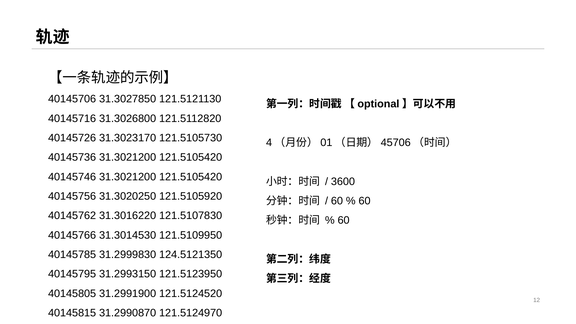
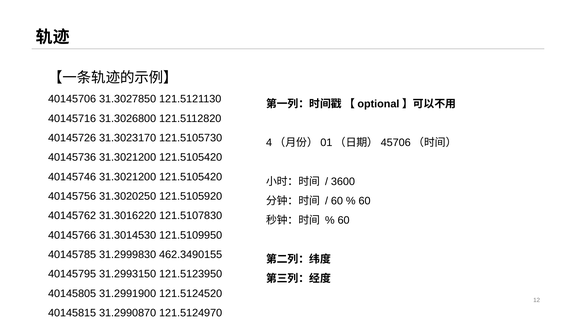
124.5121350: 124.5121350 -> 462.3490155
